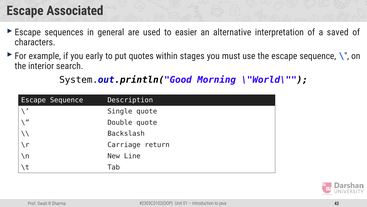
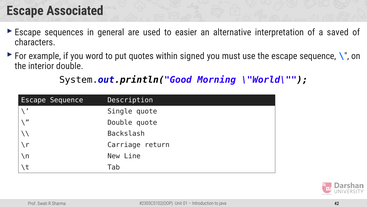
early: early -> word
stages: stages -> signed
interior search: search -> double
